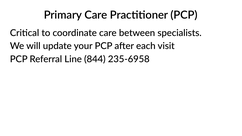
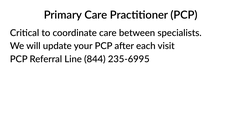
235-6958: 235-6958 -> 235-6995
